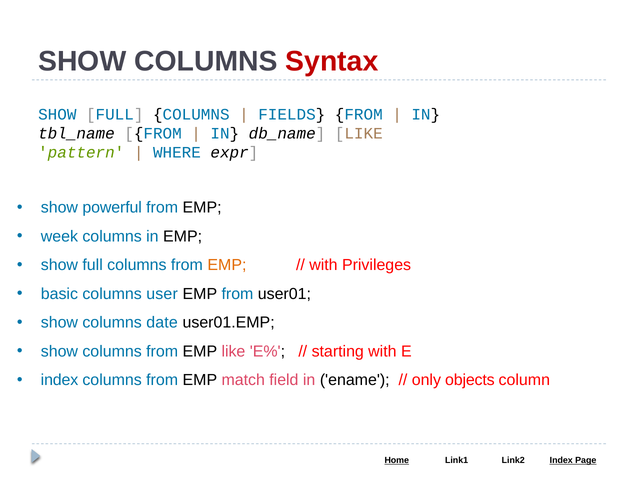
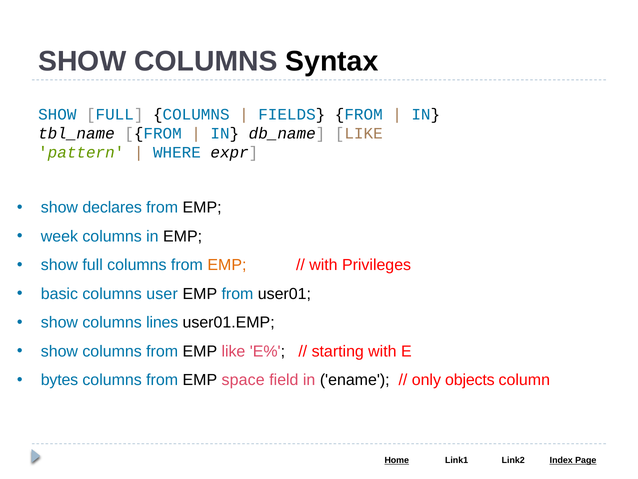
Syntax colour: red -> black
powerful: powerful -> declares
date: date -> lines
index at (59, 380): index -> bytes
match: match -> space
